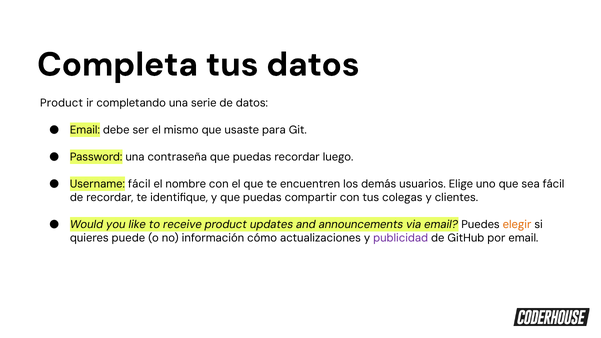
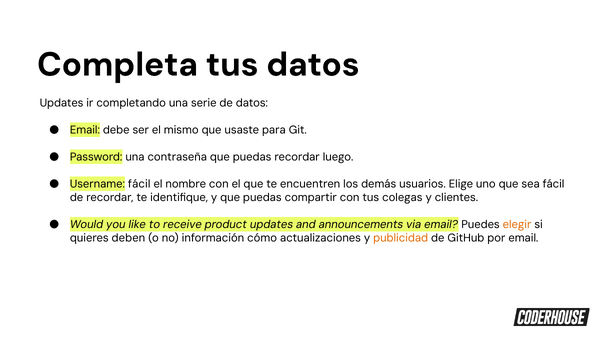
Product at (62, 103): Product -> Updates
puede: puede -> deben
publicidad colour: purple -> orange
